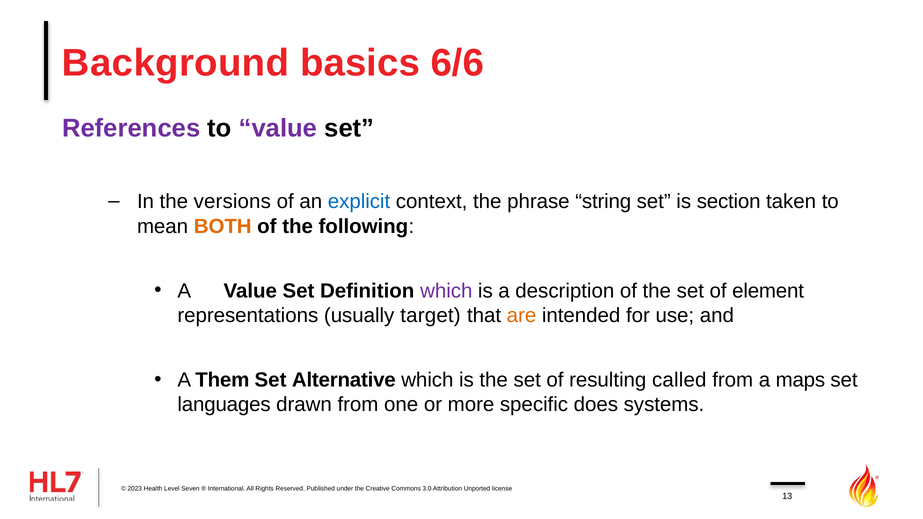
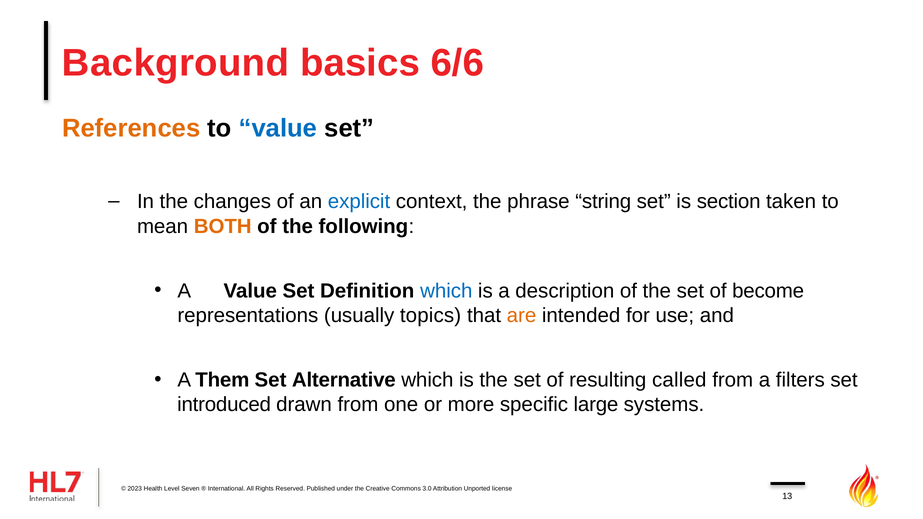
References colour: purple -> orange
value at (278, 128) colour: purple -> blue
versions: versions -> changes
which at (446, 291) colour: purple -> blue
element: element -> become
target: target -> topics
maps: maps -> filters
languages: languages -> introduced
does: does -> large
